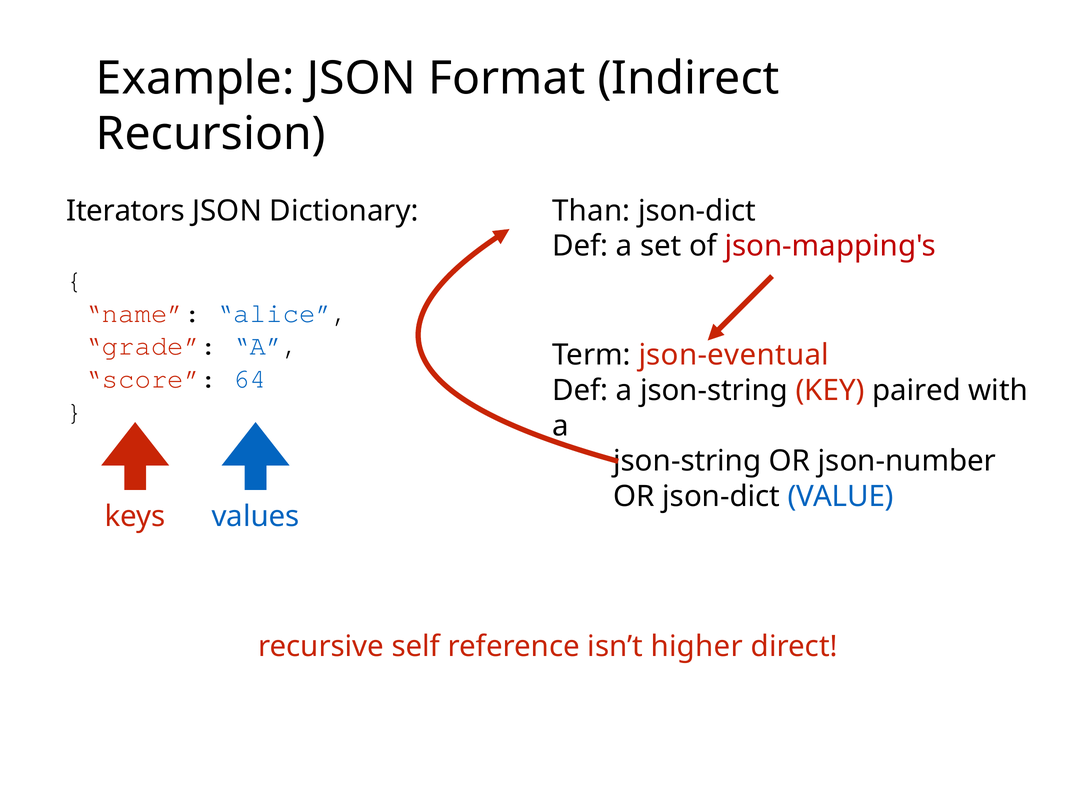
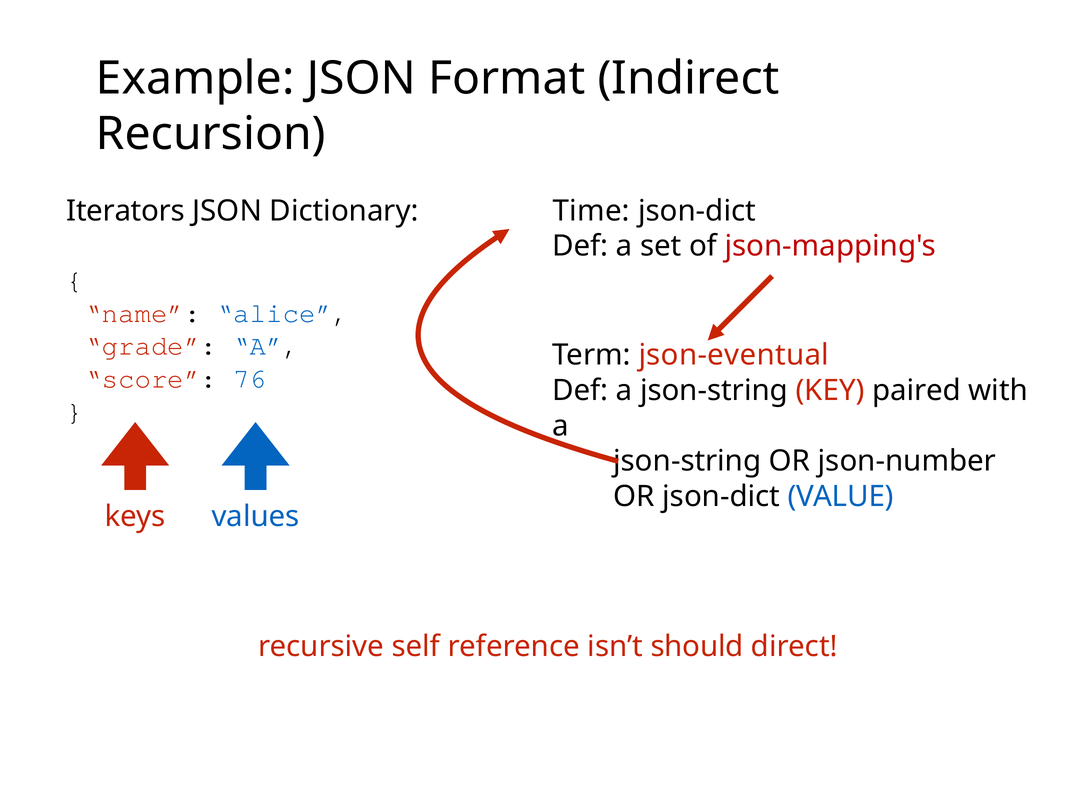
Than: Than -> Time
64: 64 -> 76
higher: higher -> should
